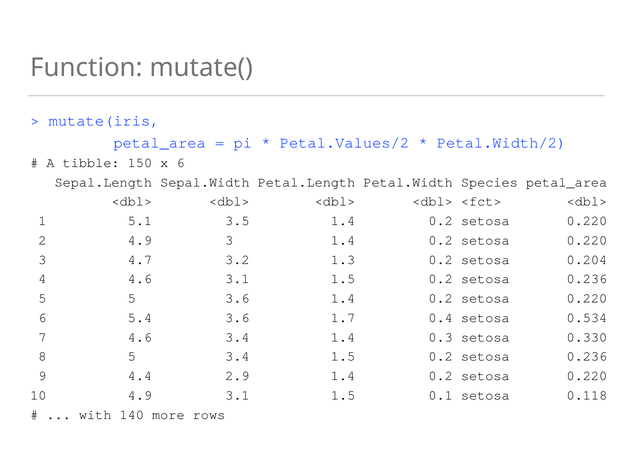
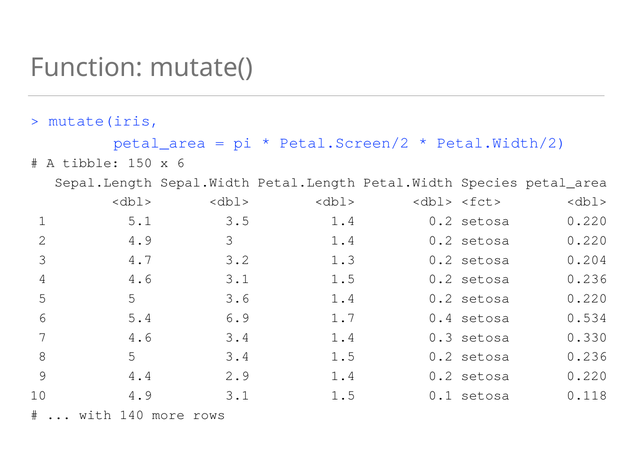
Petal.Values/2: Petal.Values/2 -> Petal.Screen/2
5.4 3.6: 3.6 -> 6.9
